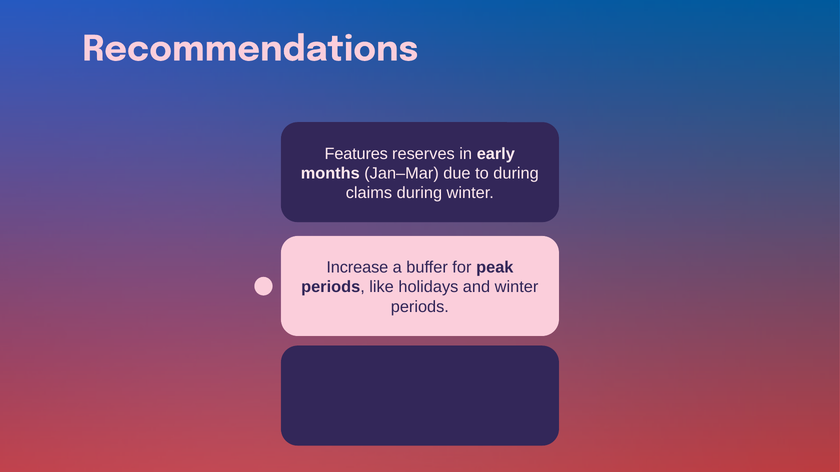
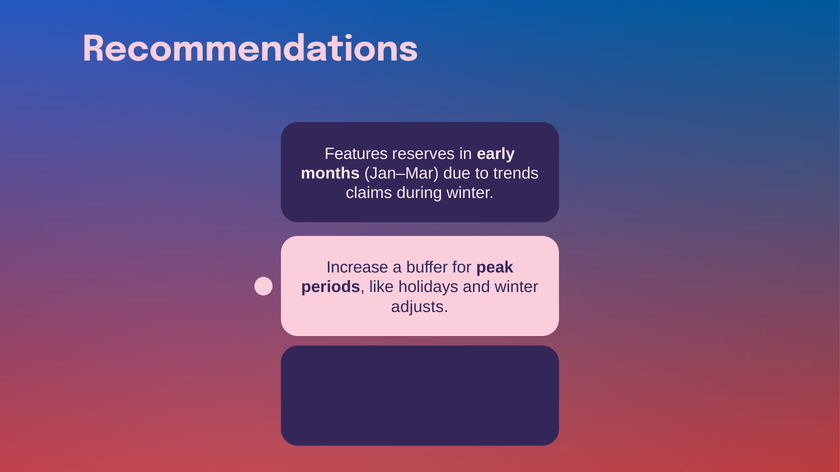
to during: during -> trends
periods at (420, 307): periods -> adjusts
